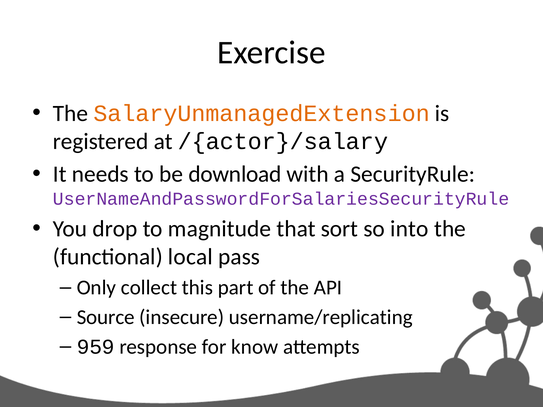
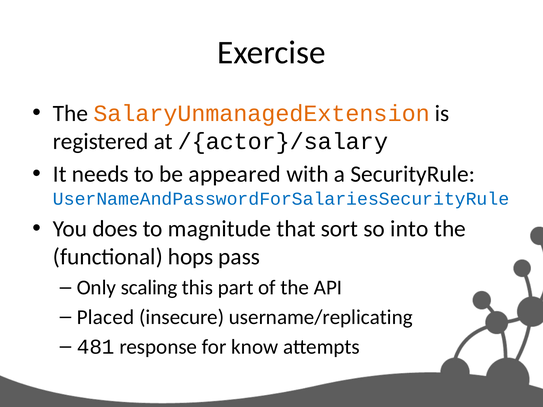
download: download -> appeared
UserNameAndPasswordForSalariesSecurityRule colour: purple -> blue
drop: drop -> does
local: local -> hops
collect: collect -> scaling
Source: Source -> Placed
959: 959 -> 481
